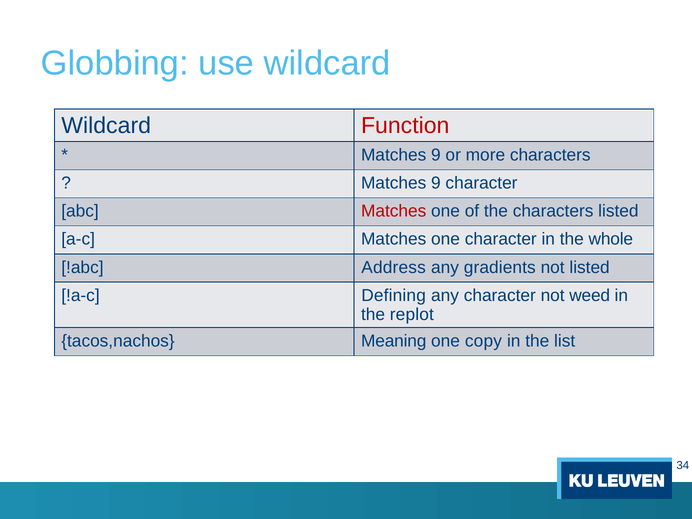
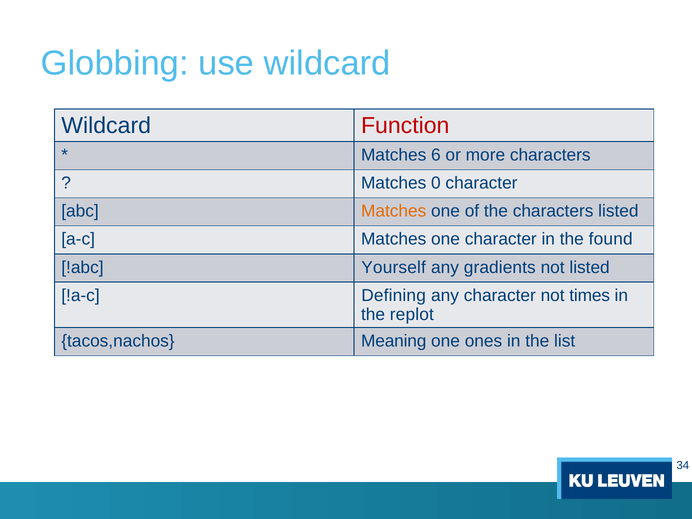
9 at (436, 155): 9 -> 6
9 at (436, 183): 9 -> 0
Matches at (394, 211) colour: red -> orange
whole: whole -> found
Address: Address -> Yourself
weed: weed -> times
copy: copy -> ones
